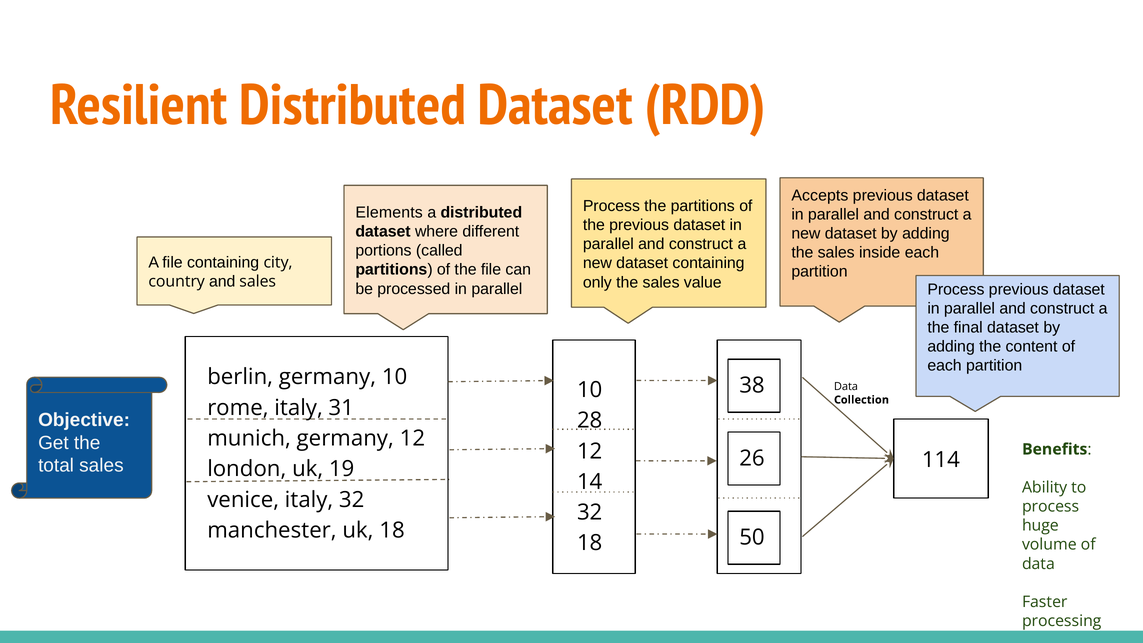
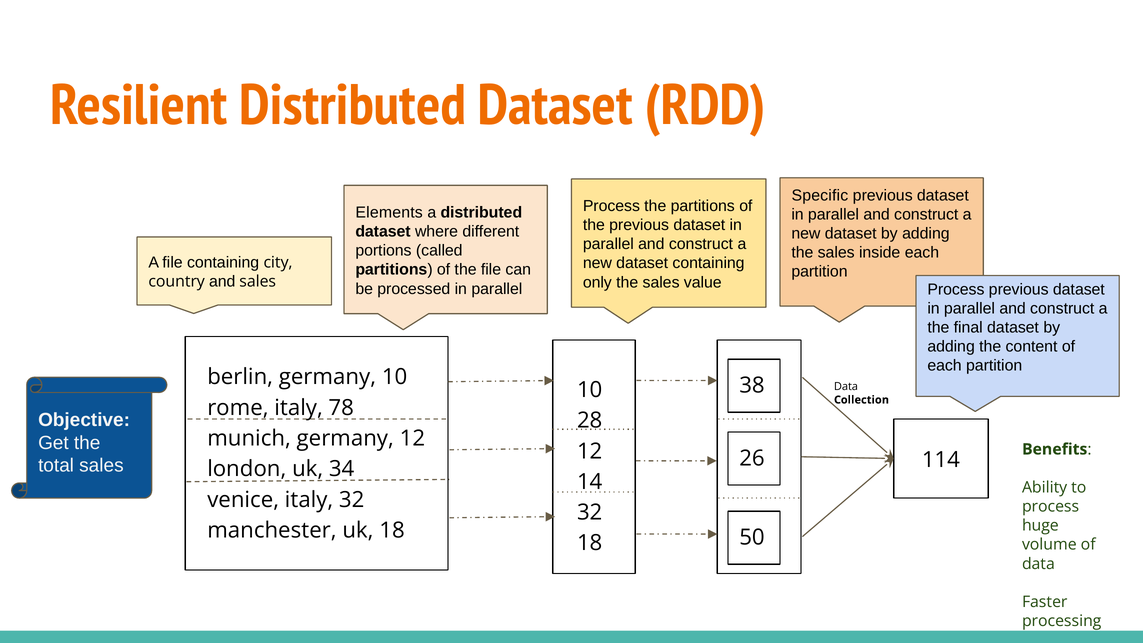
Accepts: Accepts -> Specific
31: 31 -> 78
19: 19 -> 34
